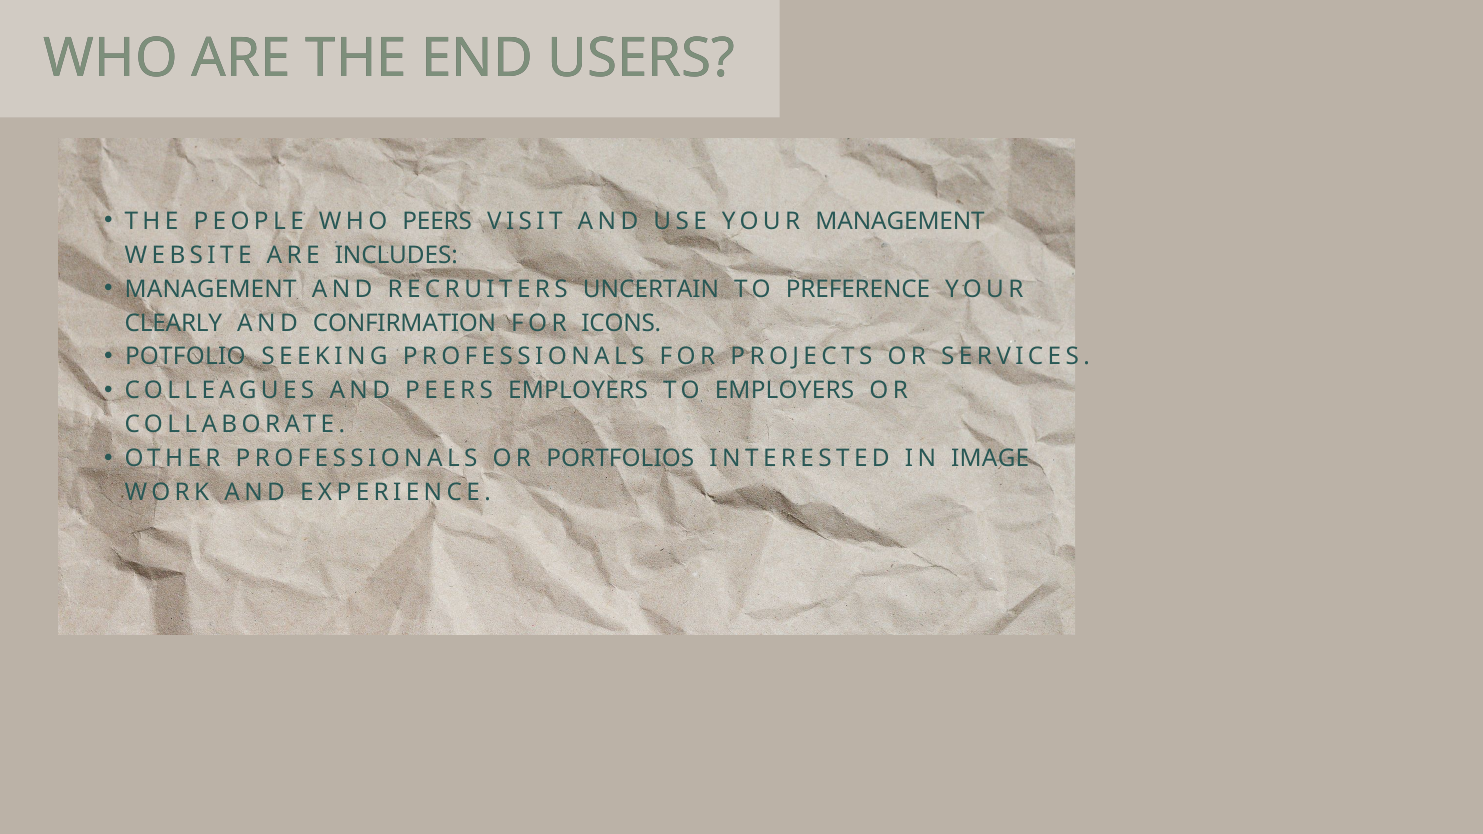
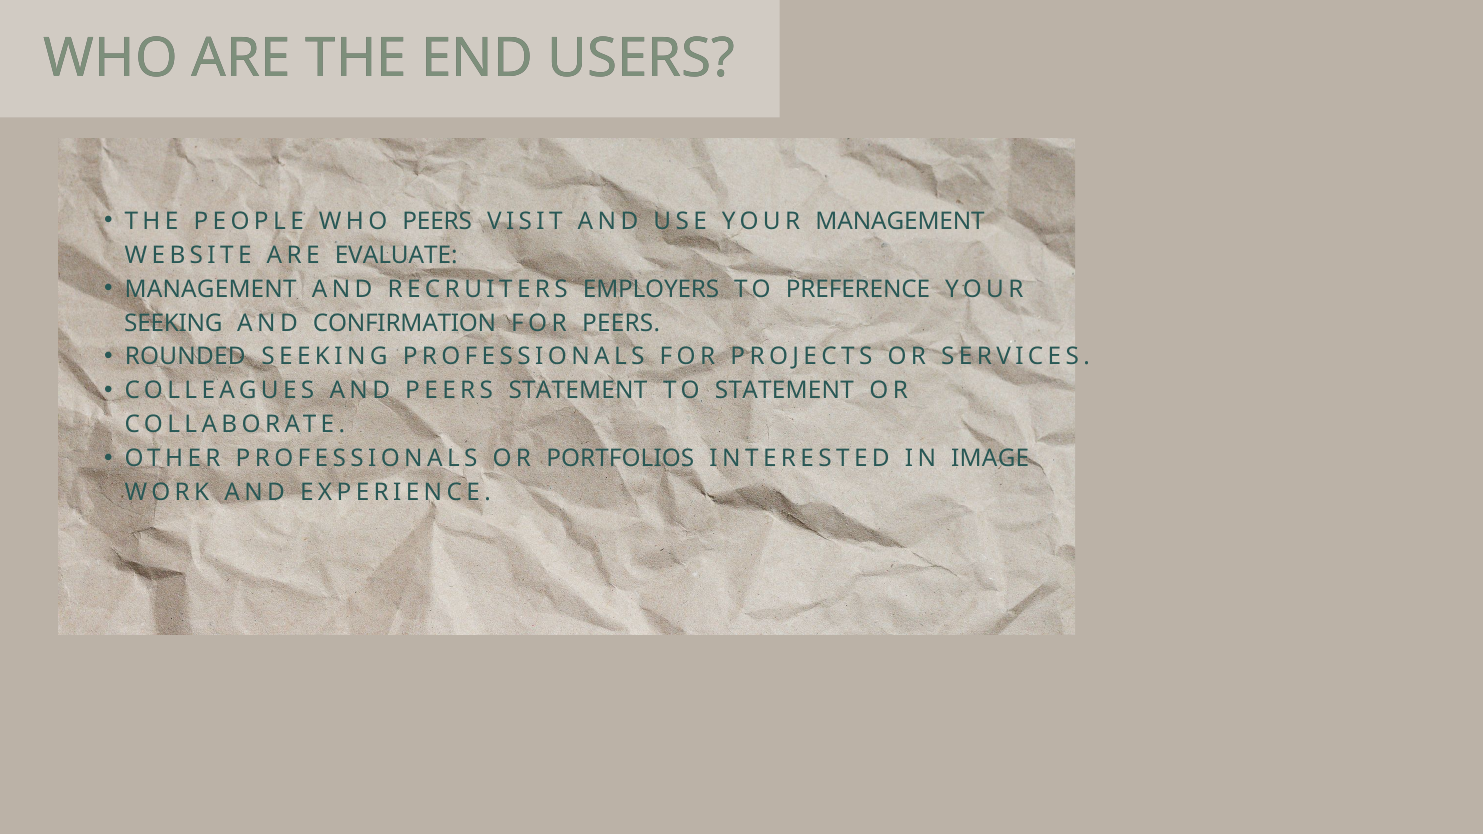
INCLUDES: INCLUDES -> EVALUATE
UNCERTAIN: UNCERTAIN -> EMPLOYERS
CLEARLY at (173, 323): CLEARLY -> SEEKING
FOR ICONS: ICONS -> PEERS
POTFOLIO: POTFOLIO -> ROUNDED
PEERS EMPLOYERS: EMPLOYERS -> STATEMENT
TO EMPLOYERS: EMPLOYERS -> STATEMENT
